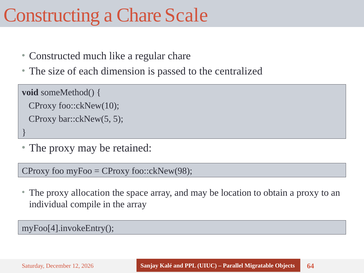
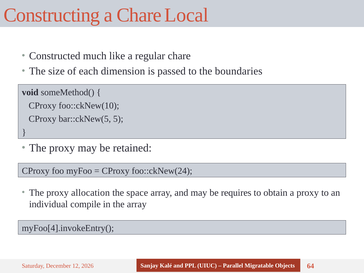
Scale: Scale -> Local
centralized: centralized -> boundaries
foo::ckNew(98: foo::ckNew(98 -> foo::ckNew(24
location: location -> requires
